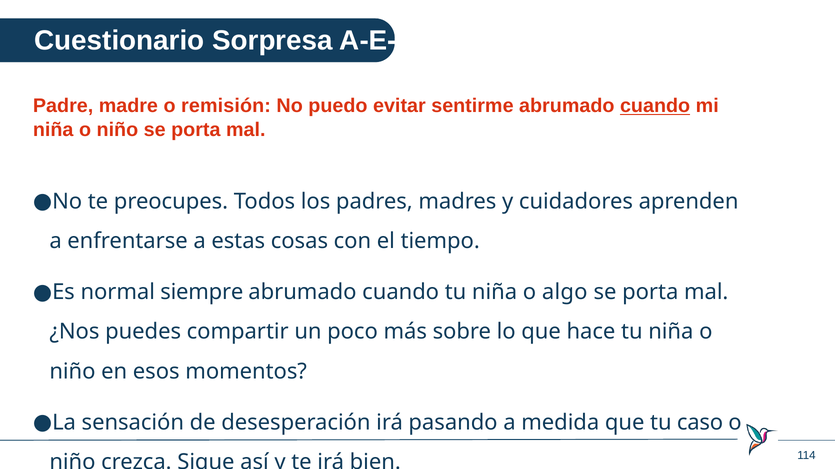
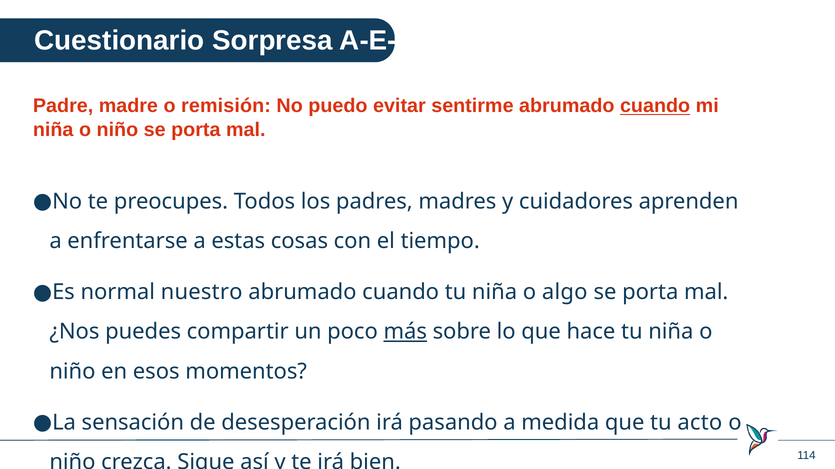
siempre: siempre -> nuestro
más underline: none -> present
caso: caso -> acto
